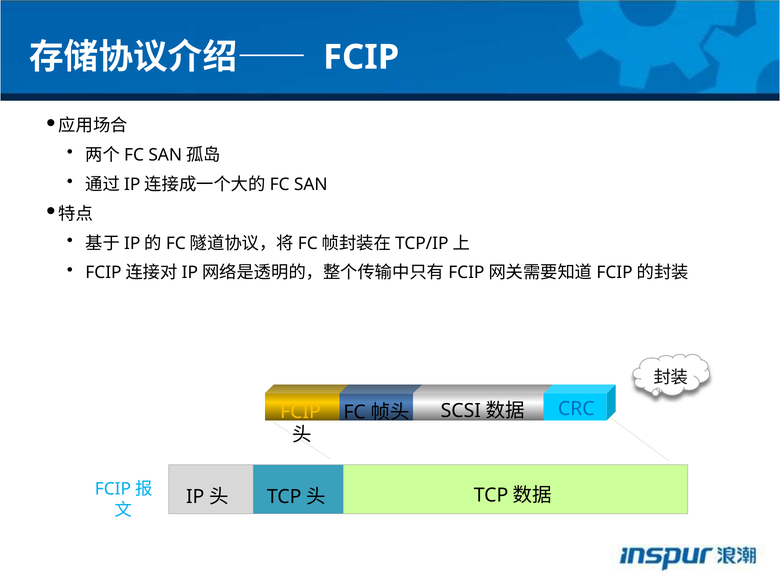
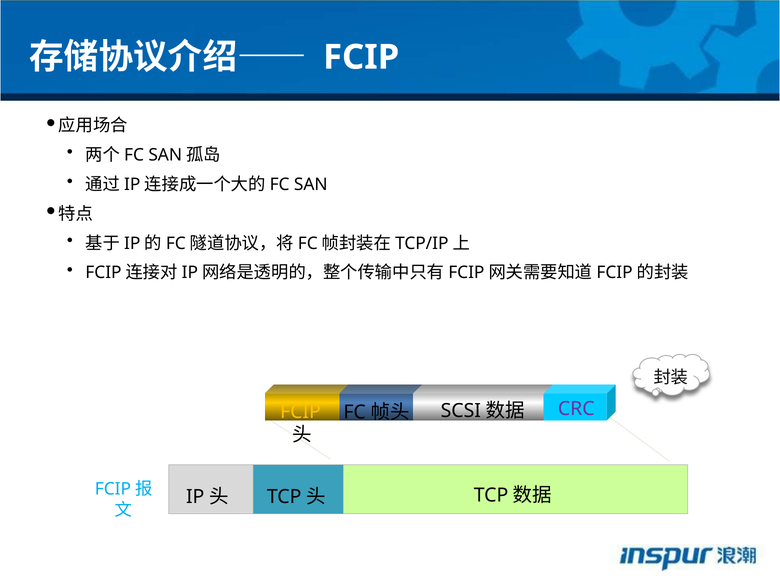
CRC colour: blue -> purple
